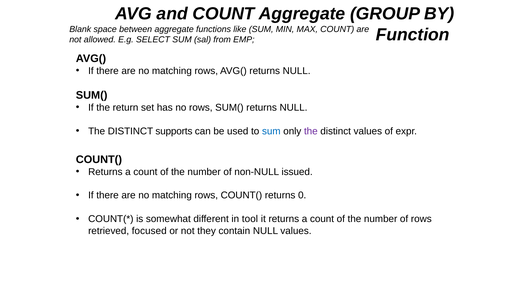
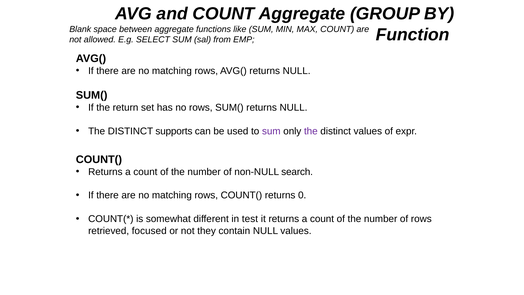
sum at (271, 131) colour: blue -> purple
issued: issued -> search
tool: tool -> test
